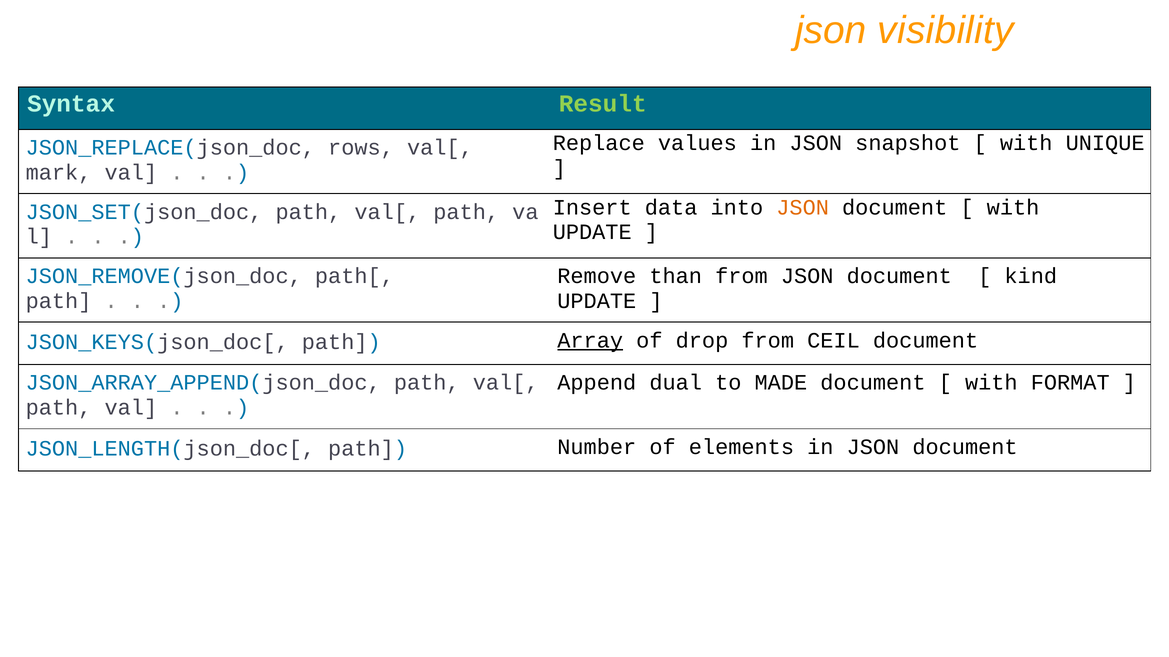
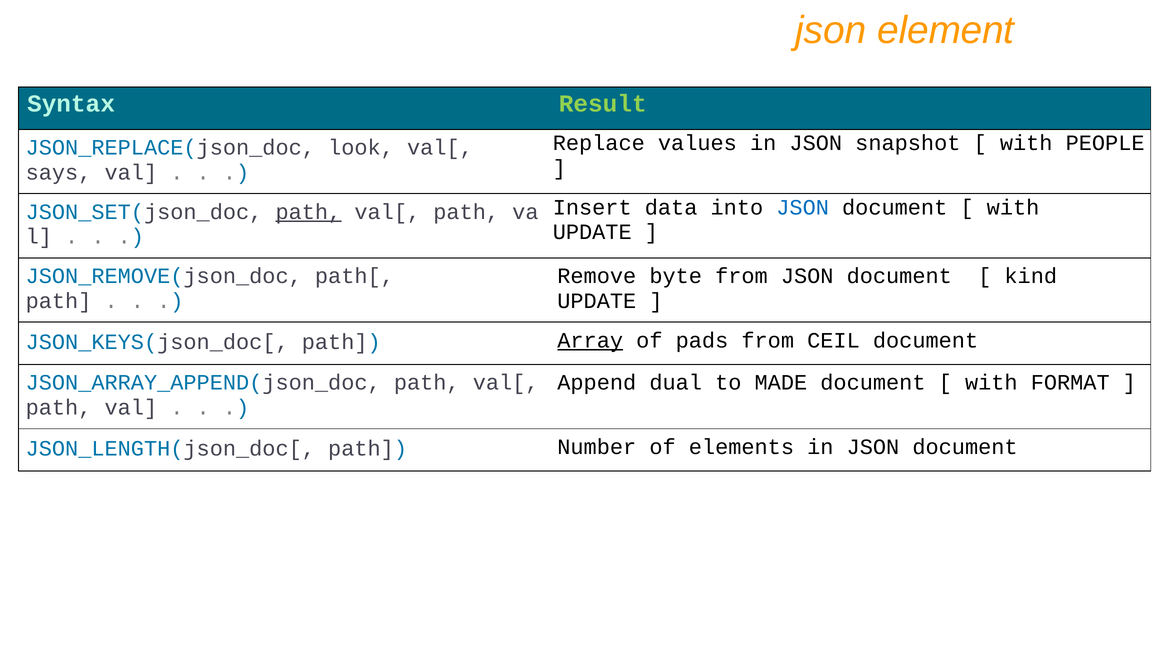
visibility: visibility -> element
UNIQUE: UNIQUE -> PEOPLE
rows: rows -> look
mark: mark -> says
JSON at (803, 208) colour: orange -> blue
path at (308, 212) underline: none -> present
than: than -> byte
drop: drop -> pads
